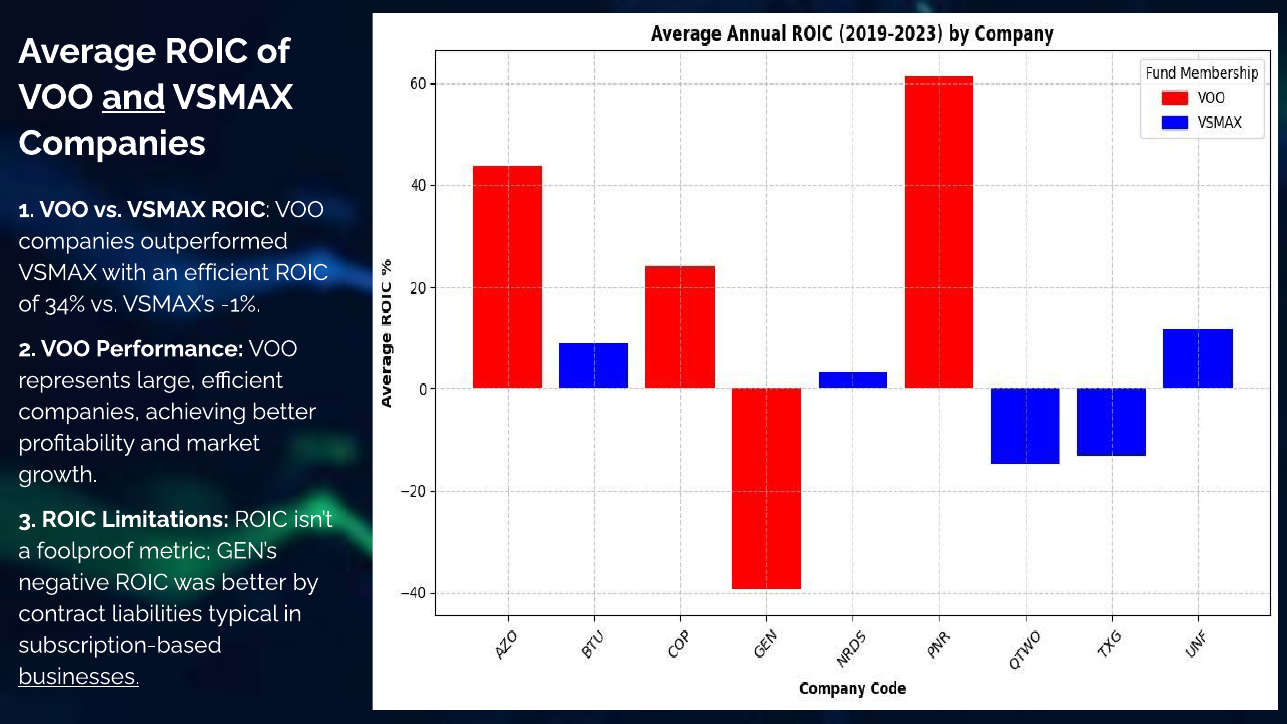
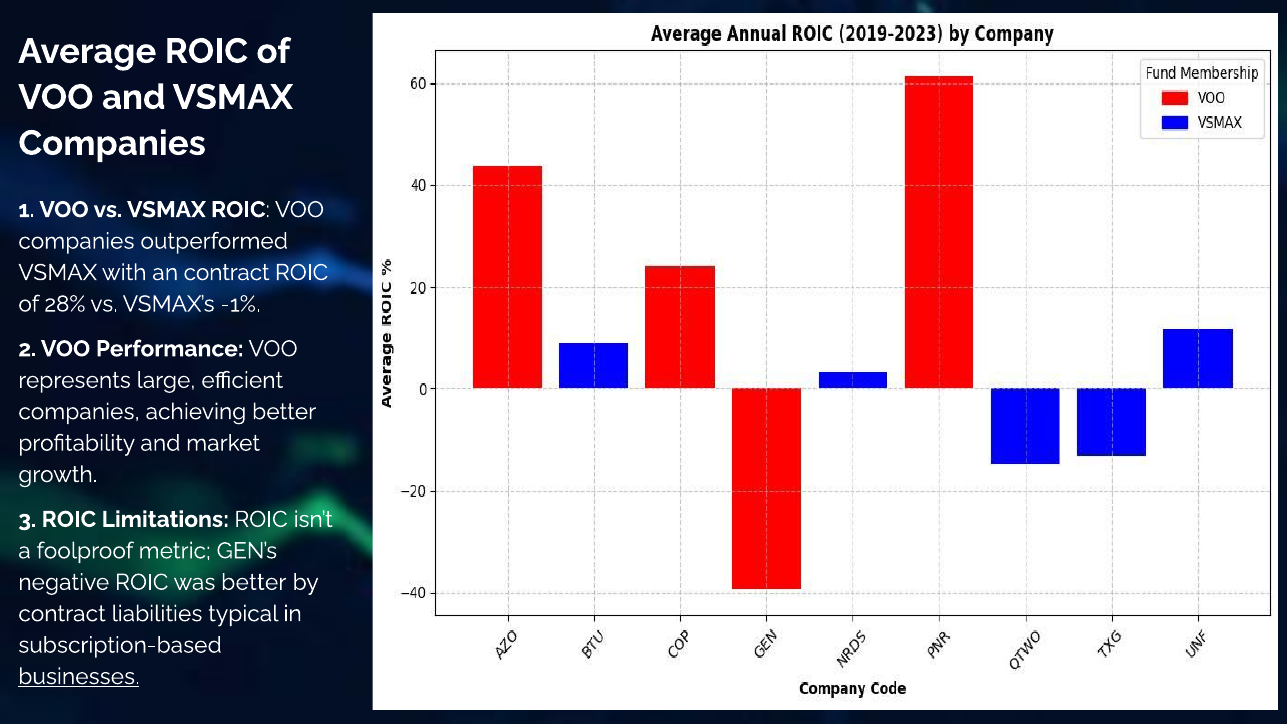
and at (134, 97) underline: present -> none
an efficient: efficient -> contract
34%: 34% -> 28%
